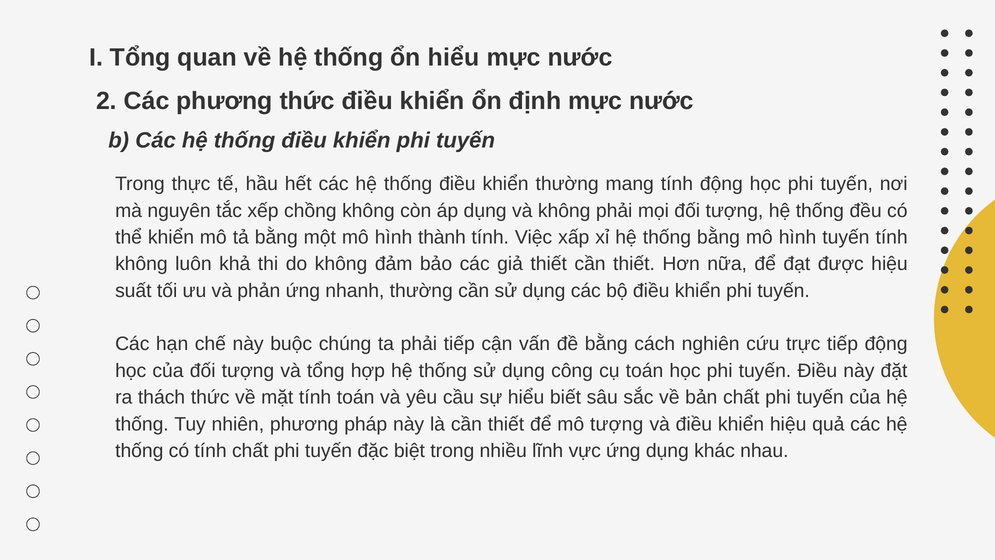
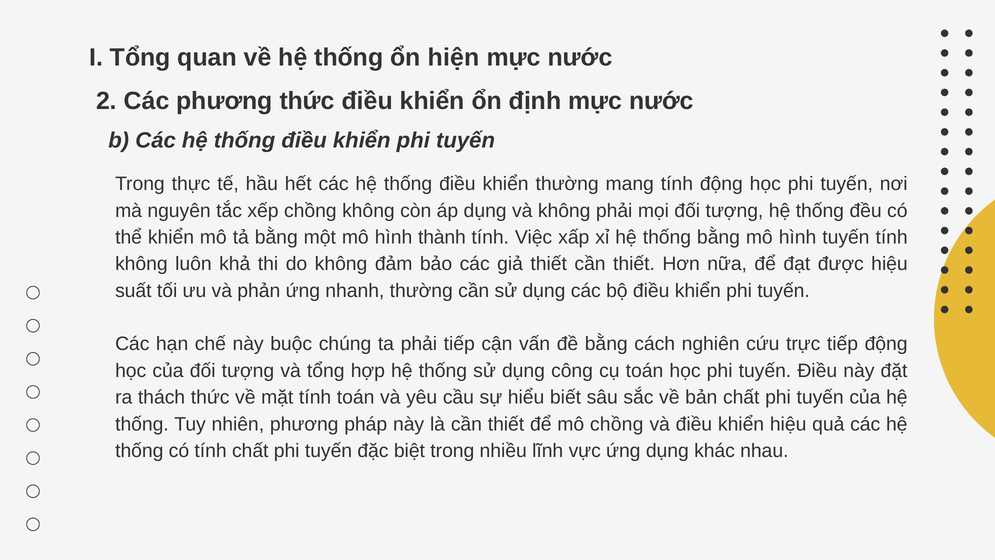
ổn hiểu: hiểu -> hiện
mô tượng: tượng -> chồng
